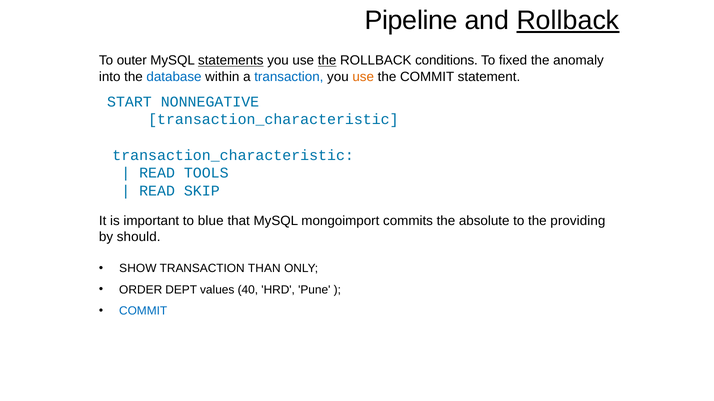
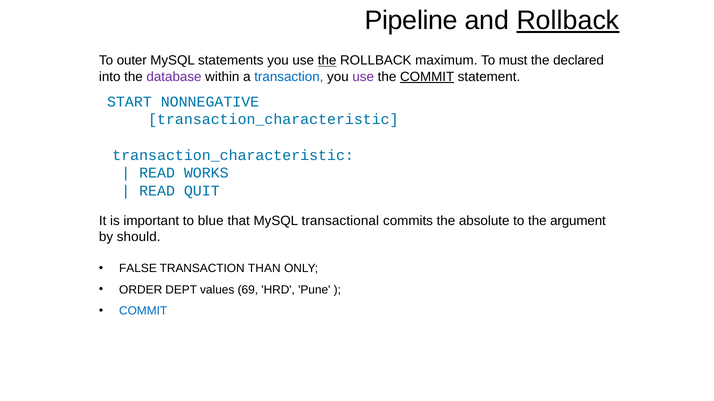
statements underline: present -> none
conditions: conditions -> maximum
fixed: fixed -> must
anomaly: anomaly -> declared
database colour: blue -> purple
use at (363, 77) colour: orange -> purple
COMMIT at (427, 77) underline: none -> present
TOOLS: TOOLS -> WORKS
SKIP: SKIP -> QUIT
mongoimport: mongoimport -> transactional
providing: providing -> argument
SHOW: SHOW -> FALSE
40: 40 -> 69
